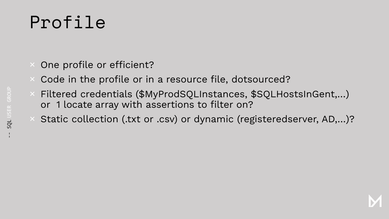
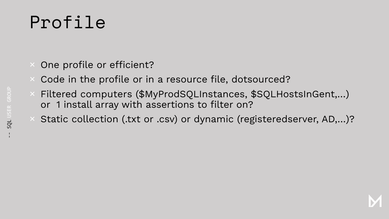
credentials: credentials -> computers
locate: locate -> install
